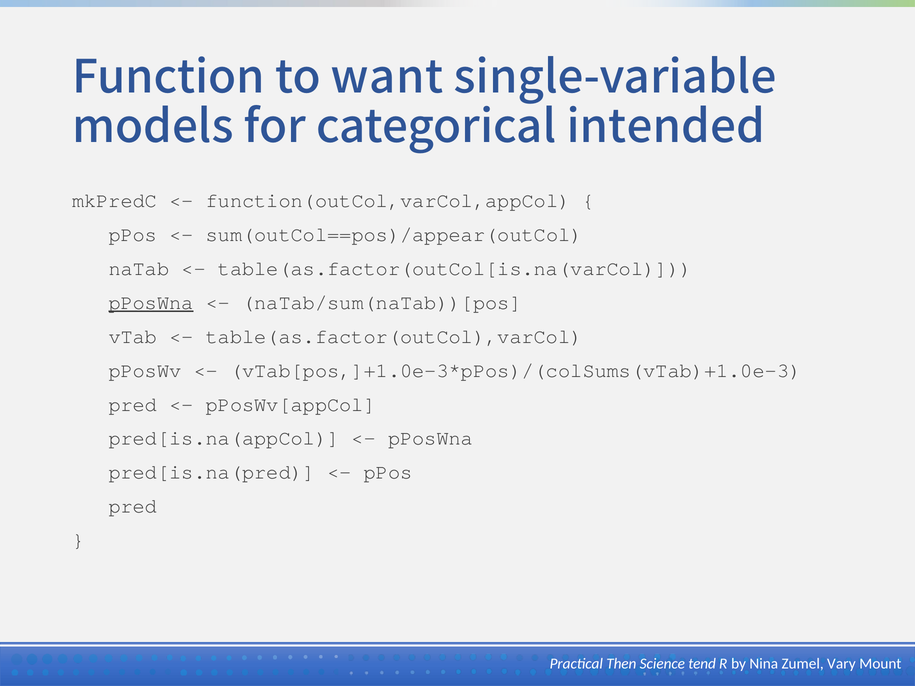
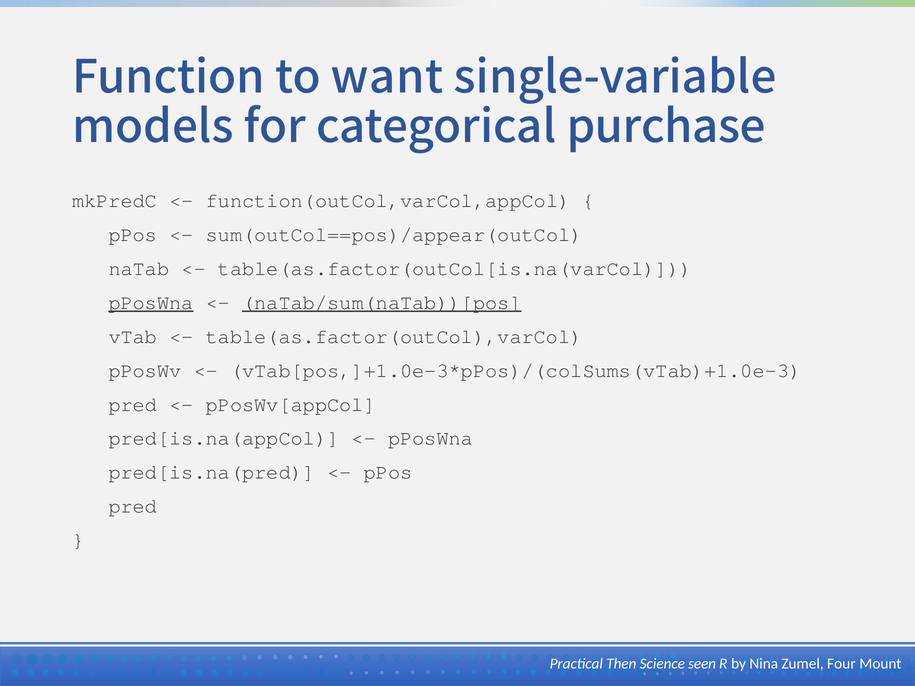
intended: intended -> purchase
naTab/sum(naTab))[pos underline: none -> present
tend: tend -> seen
Vary: Vary -> Four
